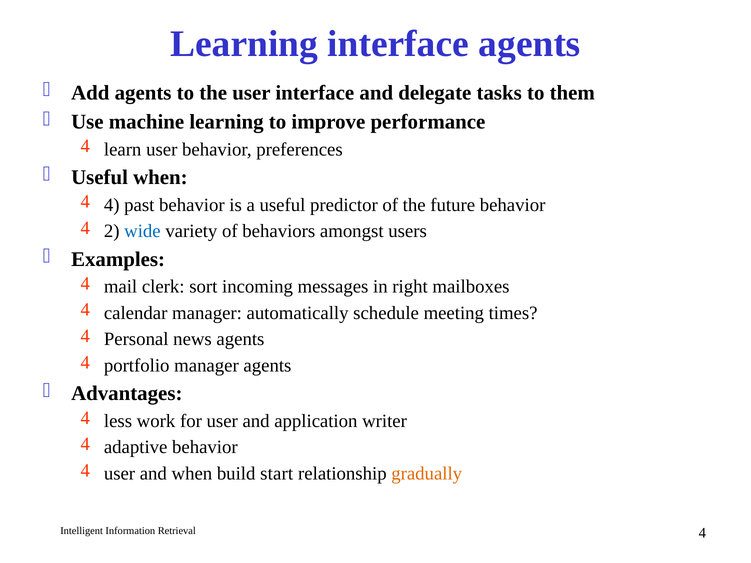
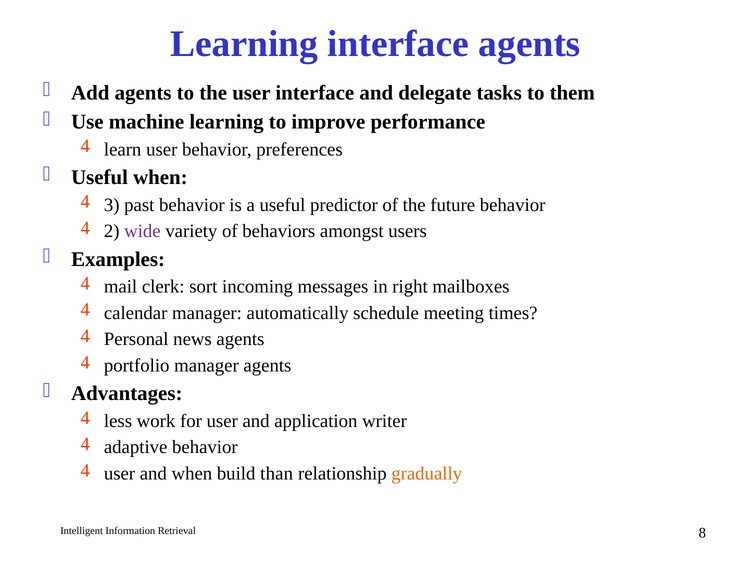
4 at (112, 205): 4 -> 3
wide colour: blue -> purple
start: start -> than
Retrieval 4: 4 -> 8
